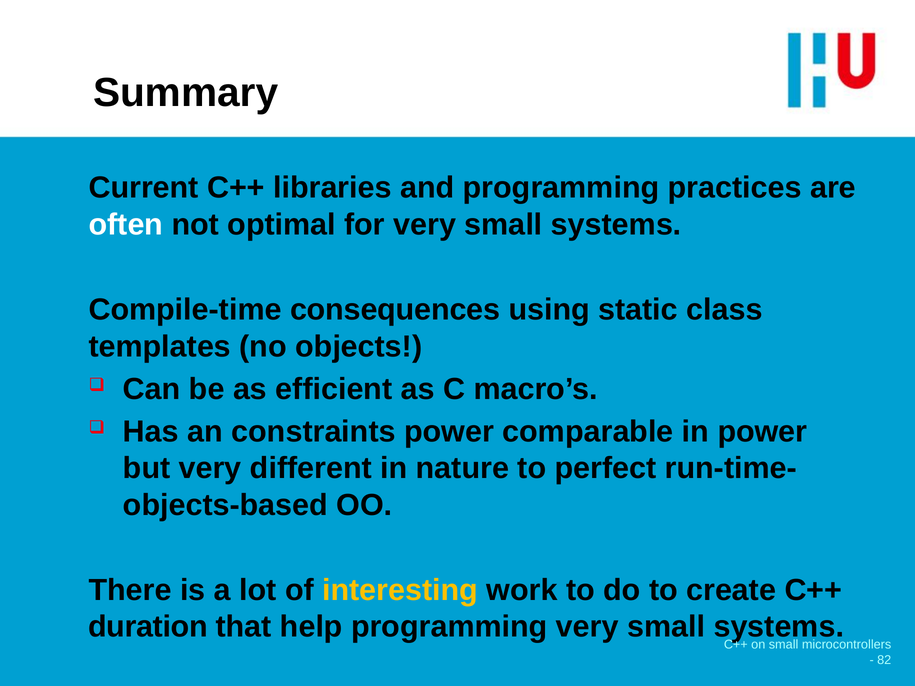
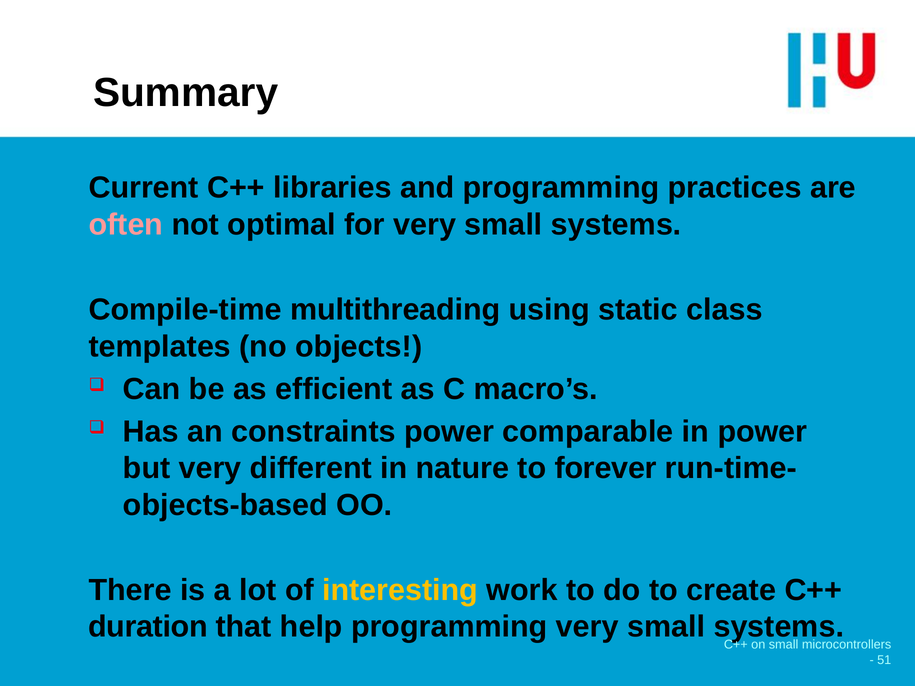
often colour: white -> pink
consequences: consequences -> multithreading
perfect: perfect -> forever
82: 82 -> 51
